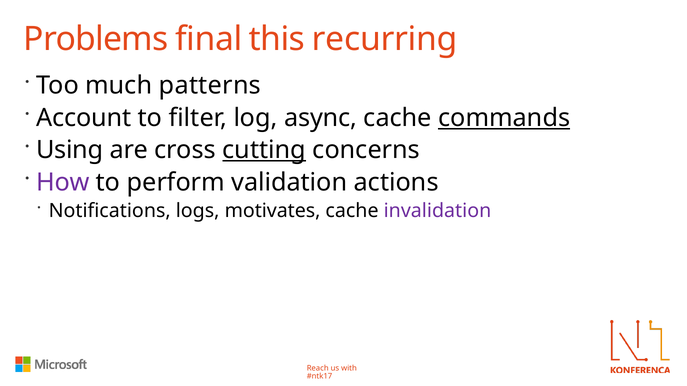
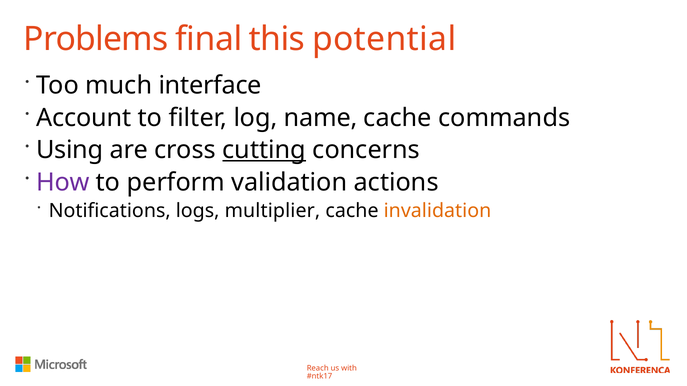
recurring: recurring -> potential
patterns: patterns -> interface
async: async -> name
commands underline: present -> none
motivates: motivates -> multiplier
invalidation colour: purple -> orange
